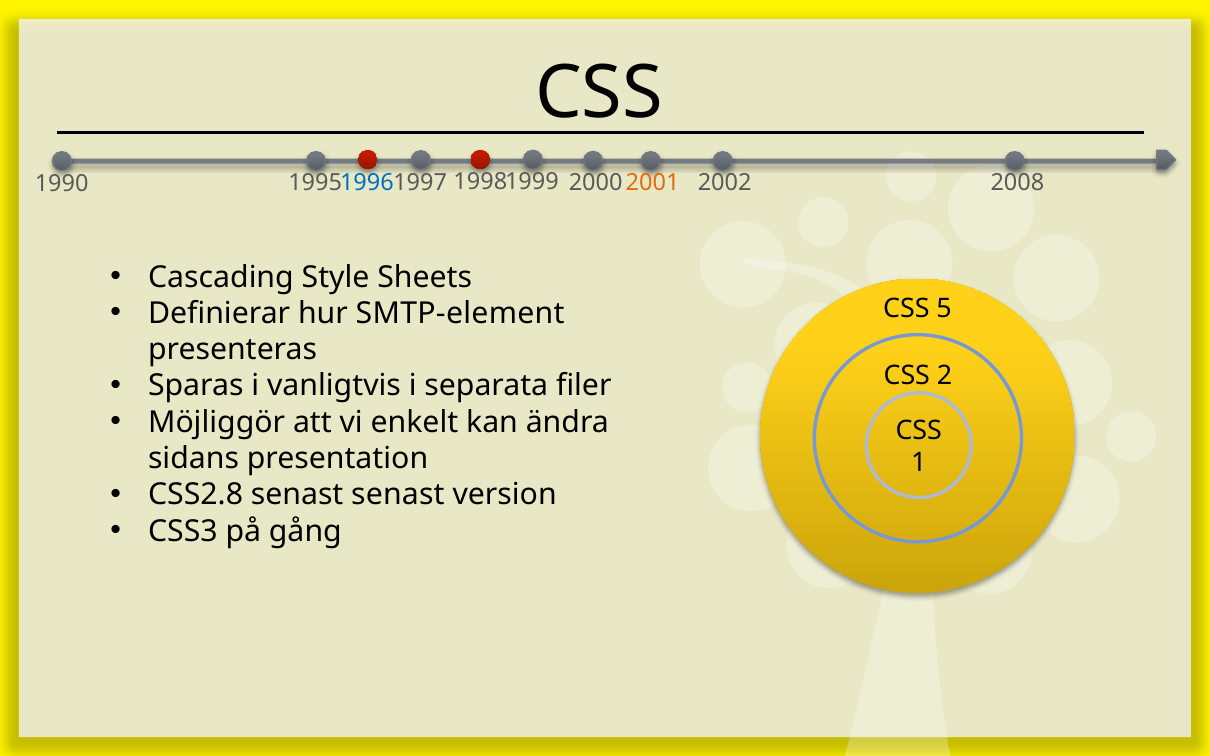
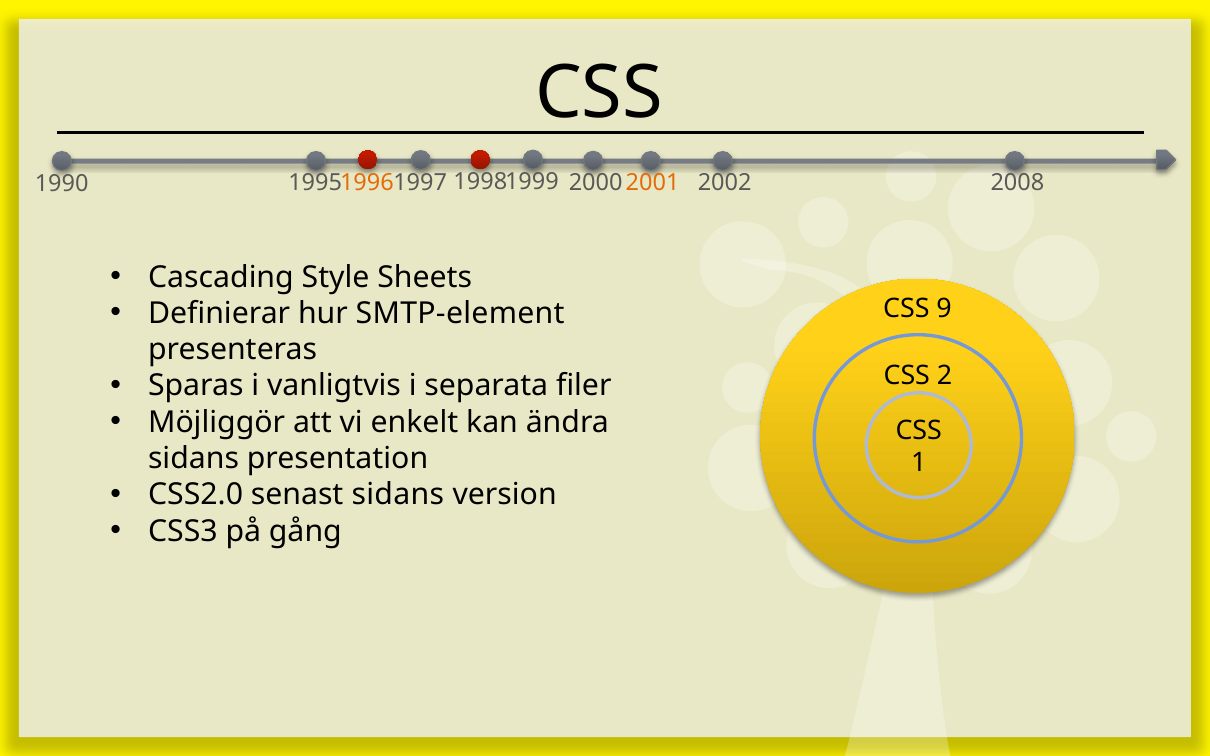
1996 colour: blue -> orange
5: 5 -> 9
CSS2.8: CSS2.8 -> CSS2.0
senast senast: senast -> sidans
